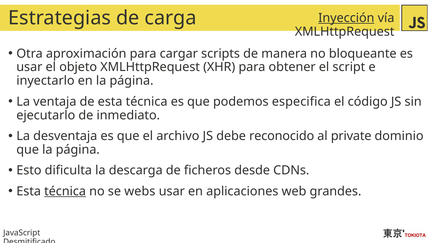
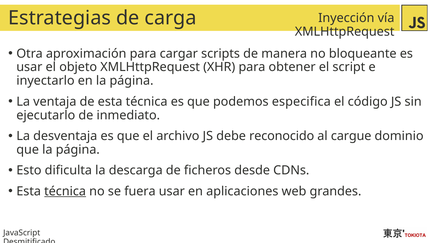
Inyección underline: present -> none
private: private -> cargue
webs: webs -> fuera
